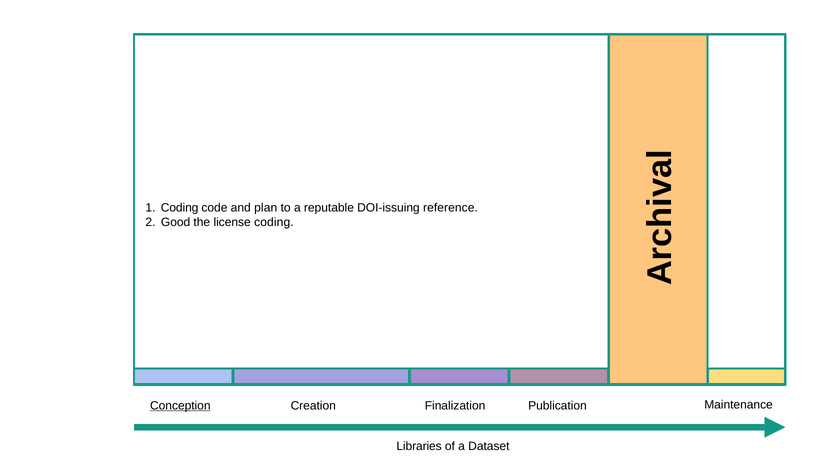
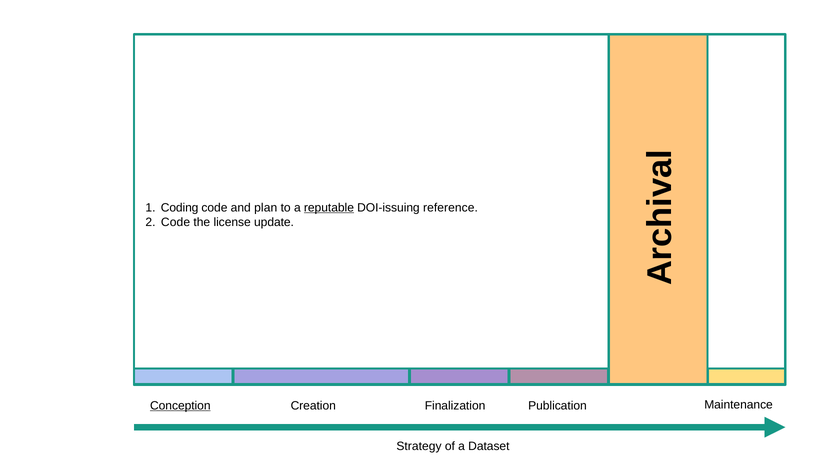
reputable underline: none -> present
Good at (176, 222): Good -> Code
license coding: coding -> update
Libraries: Libraries -> Strategy
